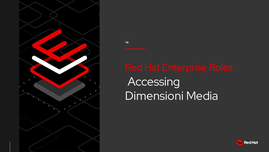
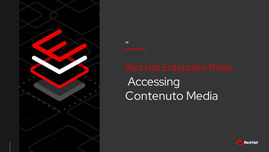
Dimensioni: Dimensioni -> Contenuto
